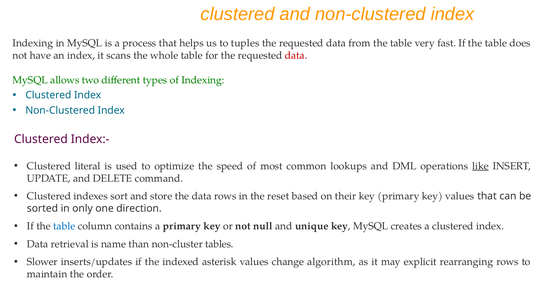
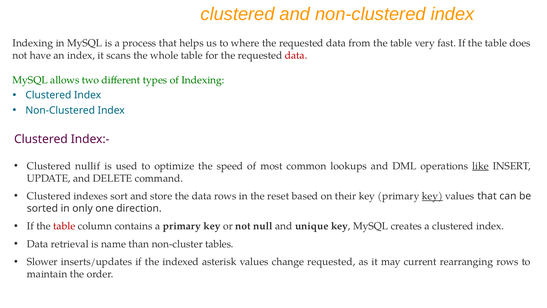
tuples: tuples -> where
literal: literal -> nullif
key at (432, 196) underline: none -> present
table at (64, 226) colour: blue -> red
change algorithm: algorithm -> requested
explicit: explicit -> current
